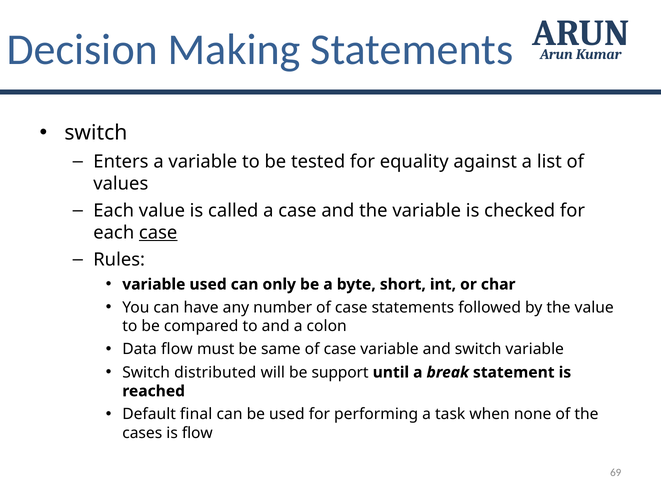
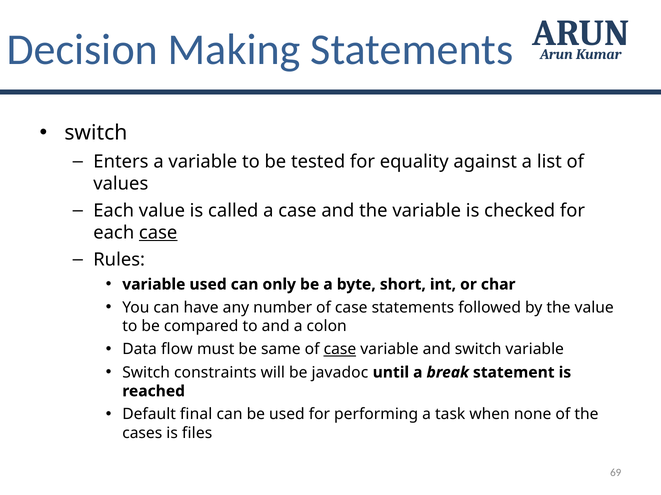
case at (340, 350) underline: none -> present
distributed: distributed -> constraints
support: support -> javadoc
is flow: flow -> files
